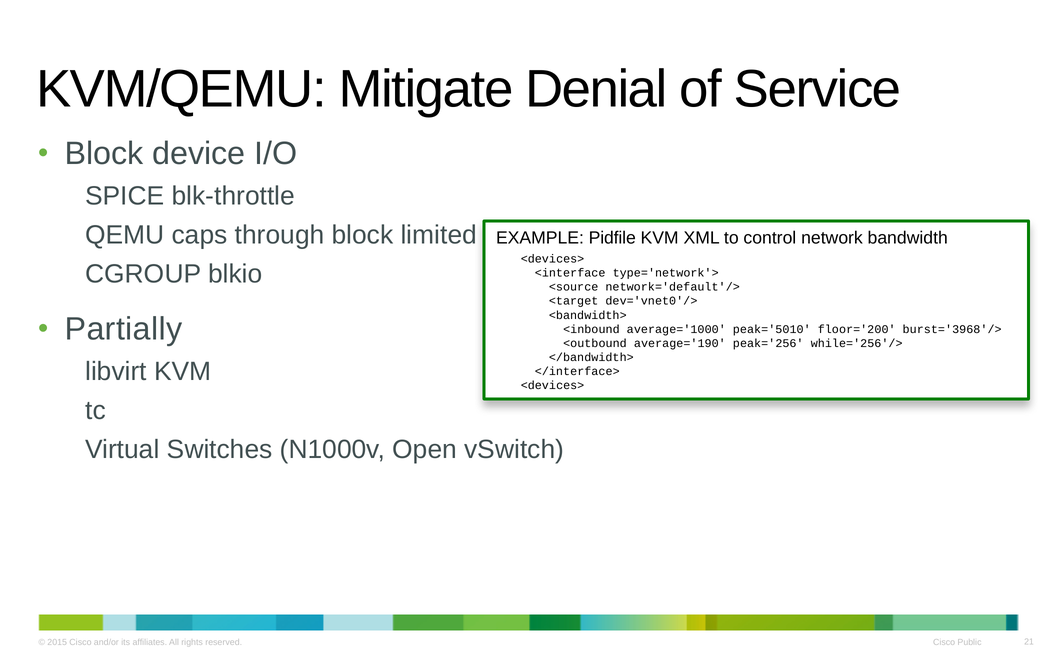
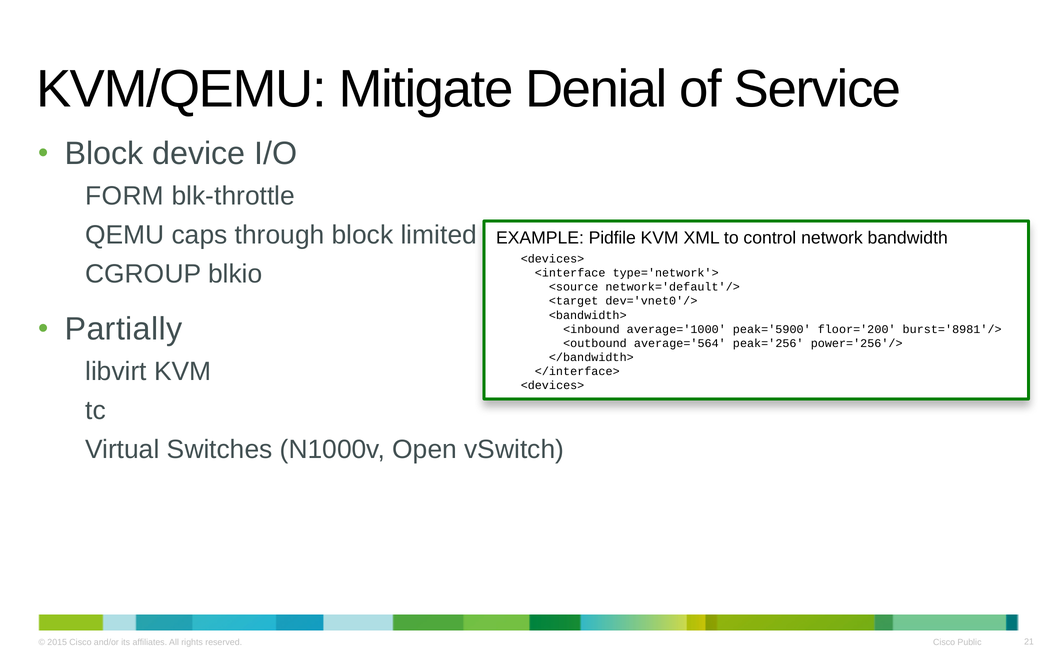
SPICE: SPICE -> FORM
peak='5010: peak='5010 -> peak='5900
burst='3968'/>: burst='3968'/> -> burst='8981'/>
average='190: average='190 -> average='564
while='256'/>: while='256'/> -> power='256'/>
